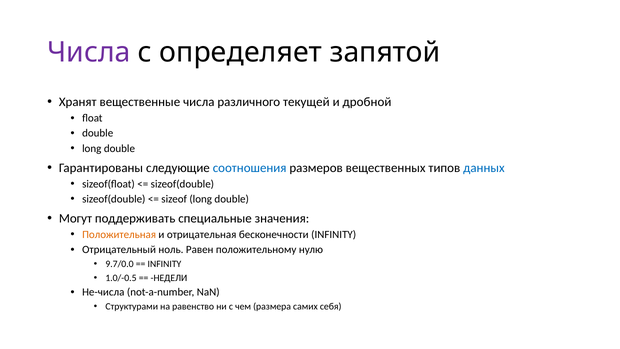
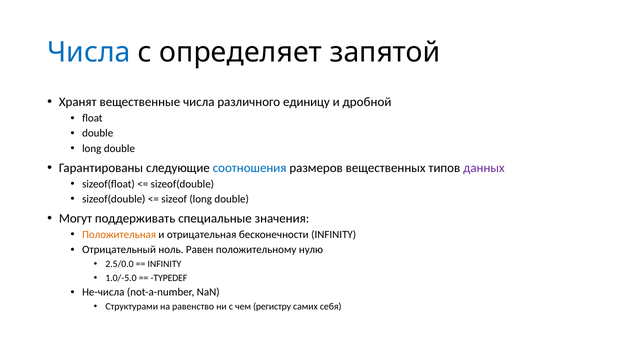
Числа at (89, 52) colour: purple -> blue
текущей: текущей -> единицу
данных colour: blue -> purple
9.7/0.0: 9.7/0.0 -> 2.5/0.0
1.0/-0.5: 1.0/-0.5 -> 1.0/-5.0
НЕДЕЛИ: НЕДЕЛИ -> TYPEDEF
размера: размера -> регистру
